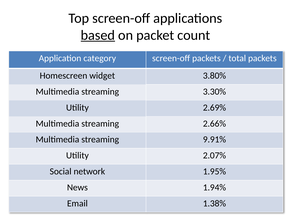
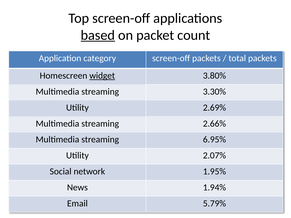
widget underline: none -> present
9.91%: 9.91% -> 6.95%
1.38%: 1.38% -> 5.79%
